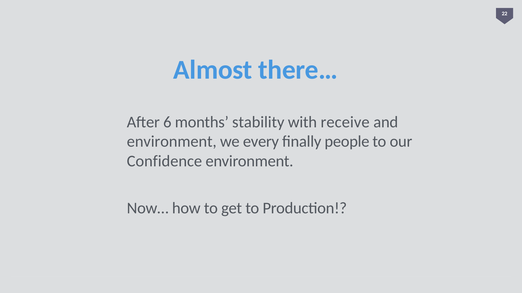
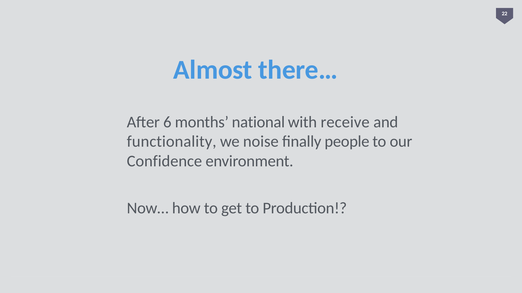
stability: stability -> national
environment at (172, 142): environment -> functionality
every: every -> noise
